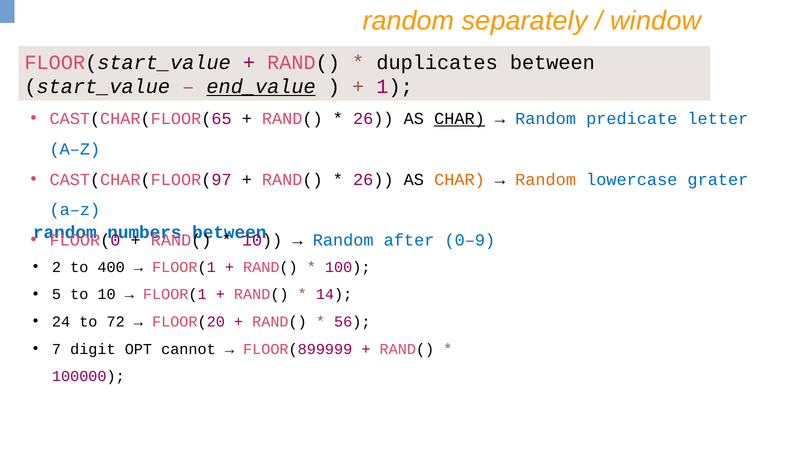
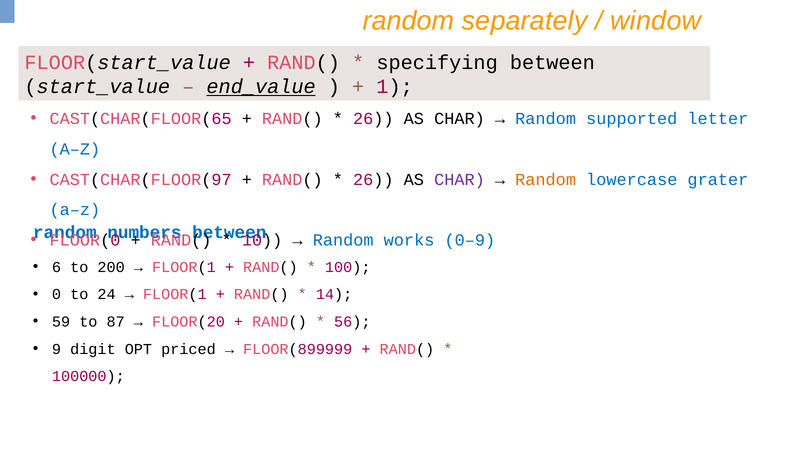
duplicates: duplicates -> specifying
CHAR at (459, 119) underline: present -> none
predicate: predicate -> supported
CHAR at (459, 179) colour: orange -> purple
after: after -> works
2: 2 -> 6
400: 400 -> 200
5: 5 -> 0
to 10: 10 -> 24
24: 24 -> 59
72: 72 -> 87
7: 7 -> 9
cannot: cannot -> priced
